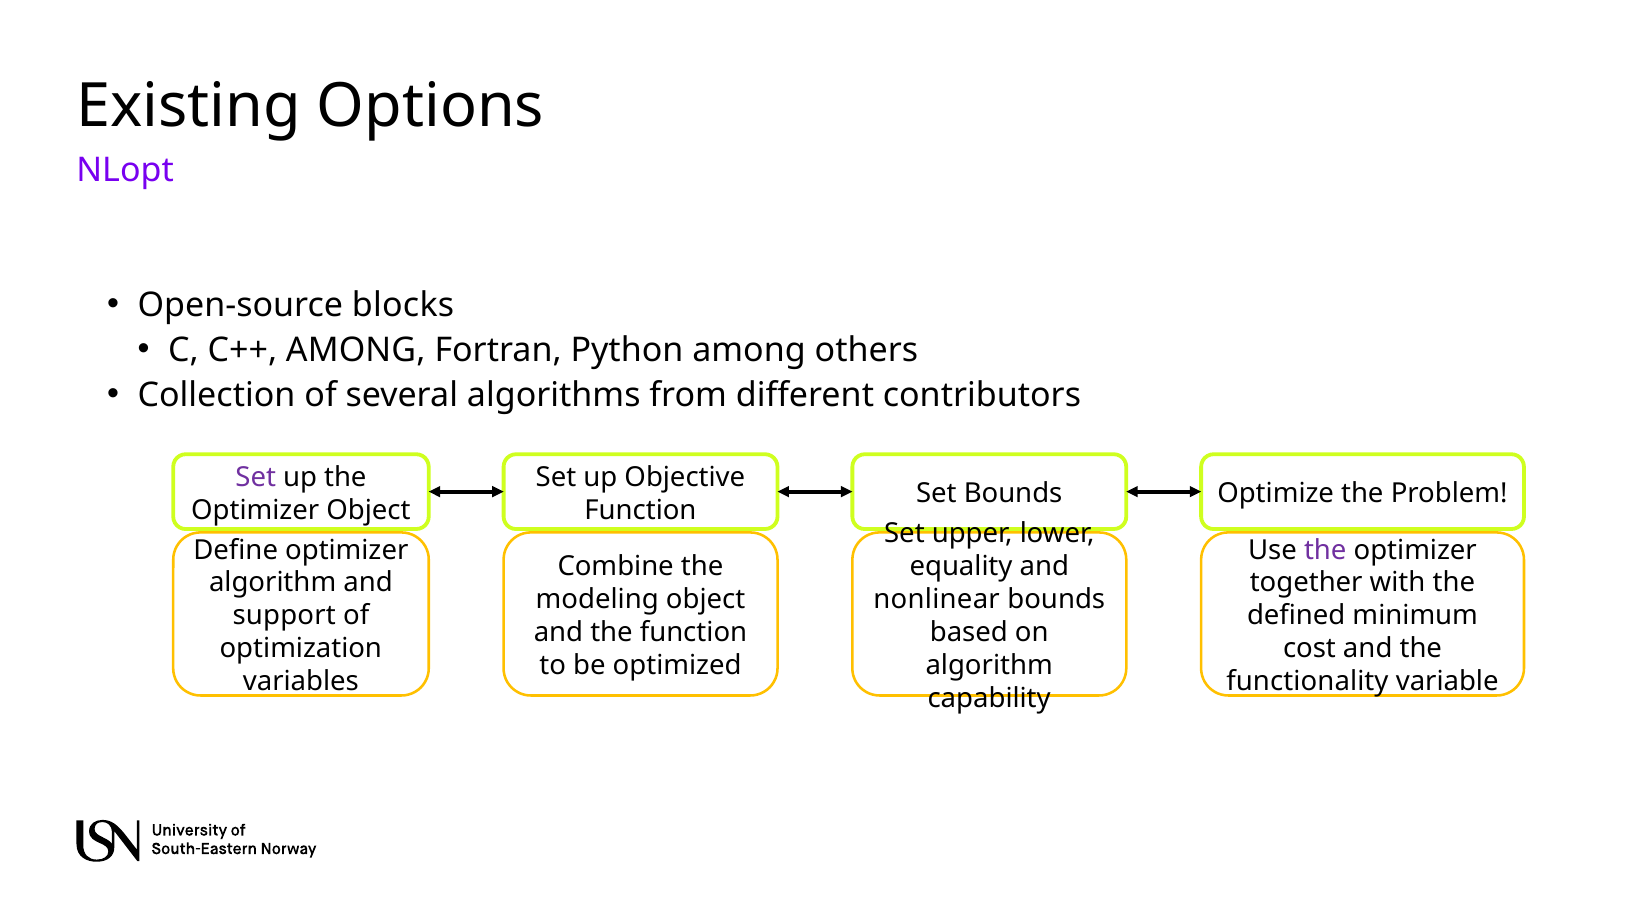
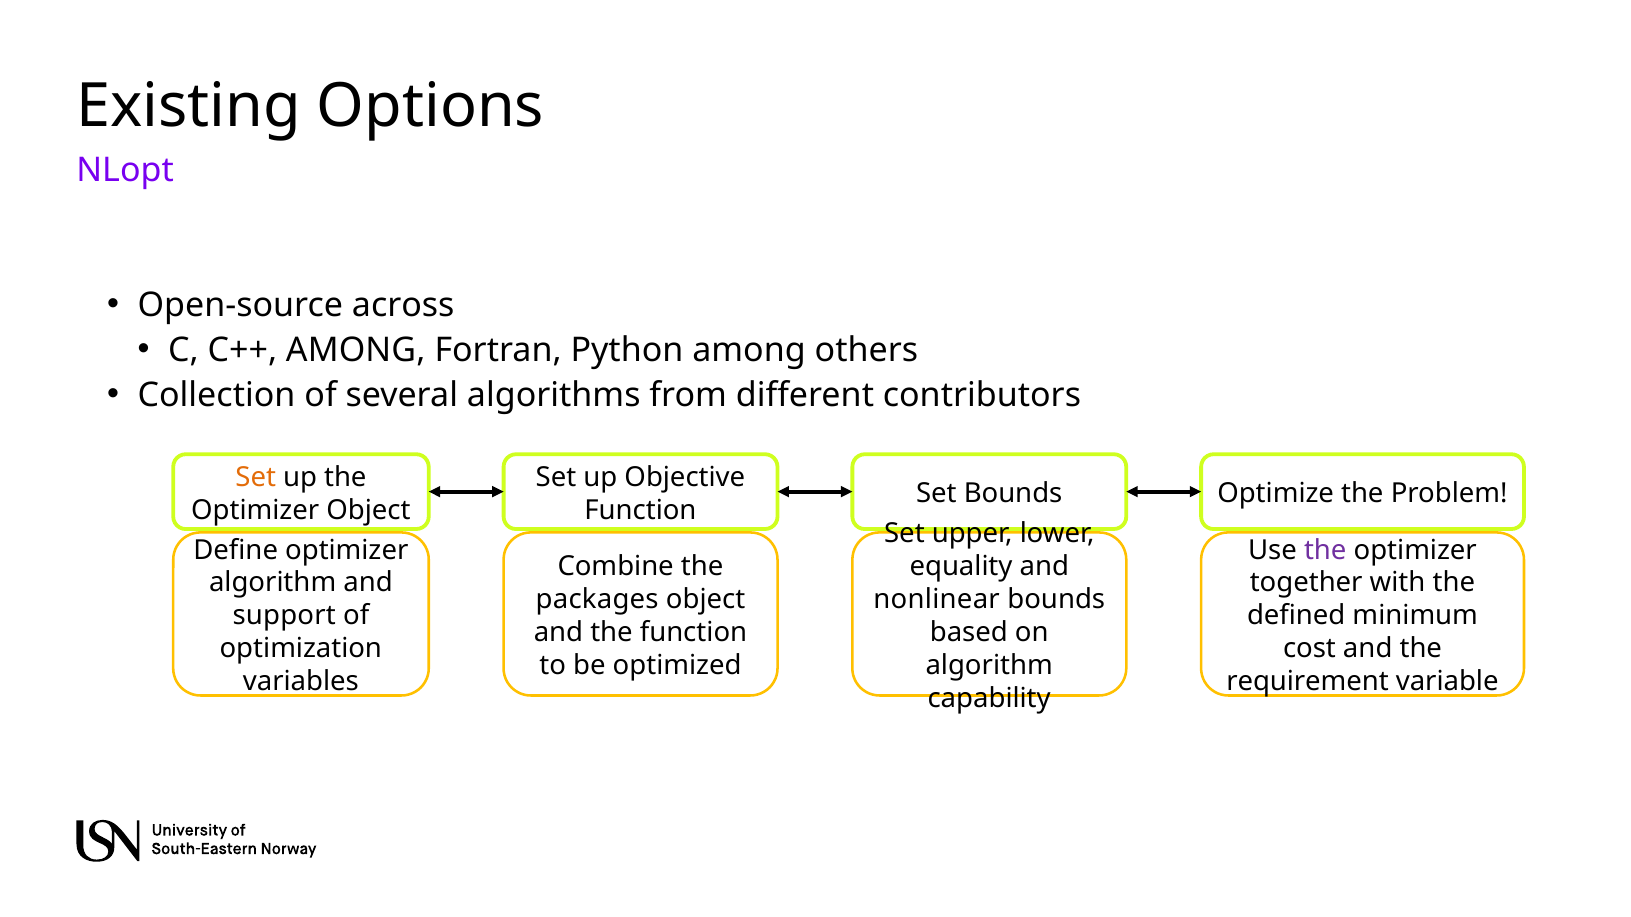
blocks: blocks -> across
Set at (256, 477) colour: purple -> orange
modeling: modeling -> packages
functionality: functionality -> requirement
